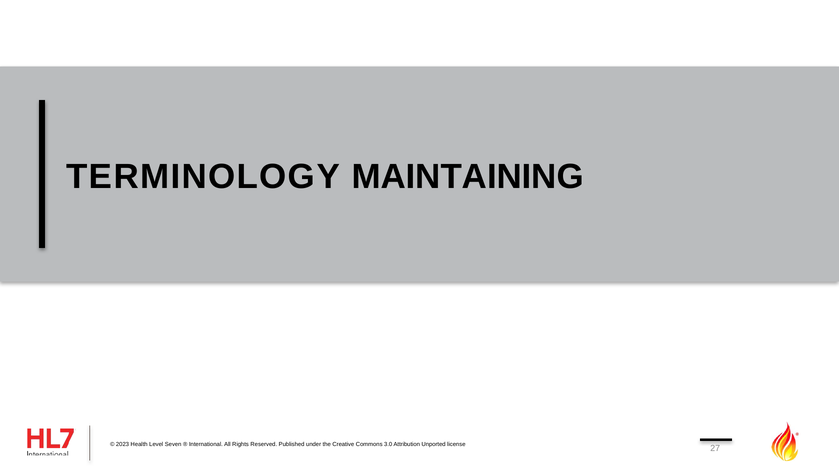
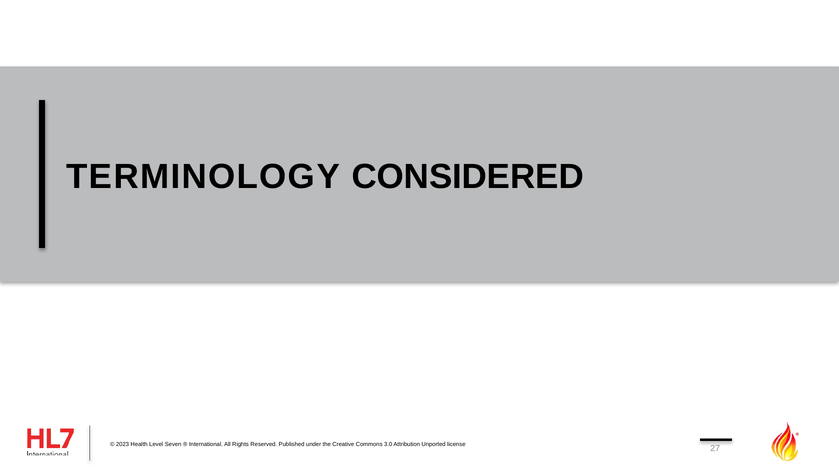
MAINTAINING: MAINTAINING -> CONSIDERED
